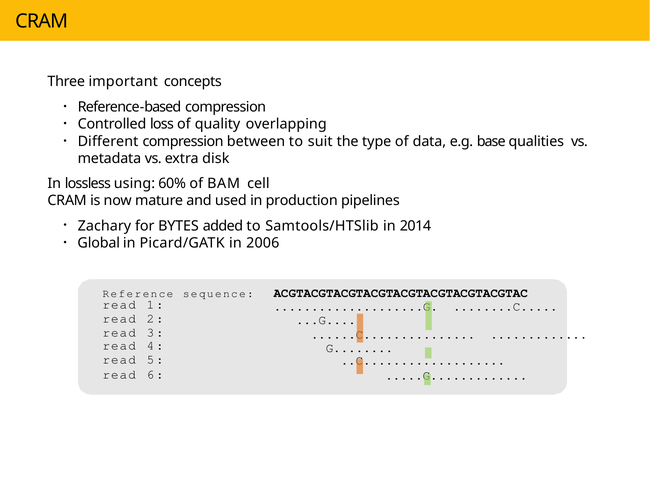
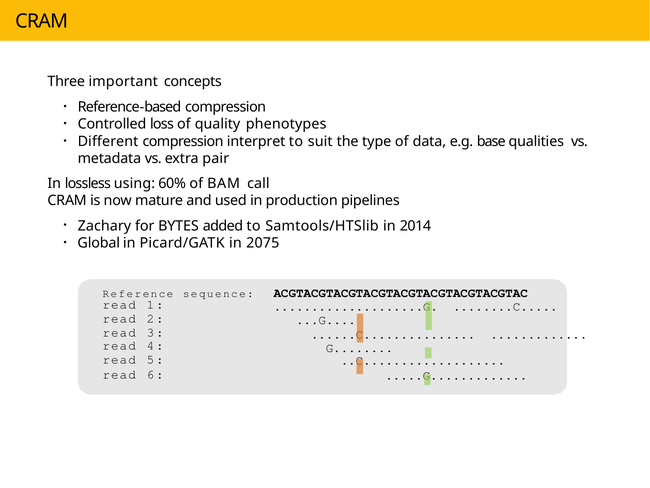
overlapping: overlapping -> phenotypes
between: between -> interpret
disk: disk -> pair
cell: cell -> call
2006: 2006 -> 2075
